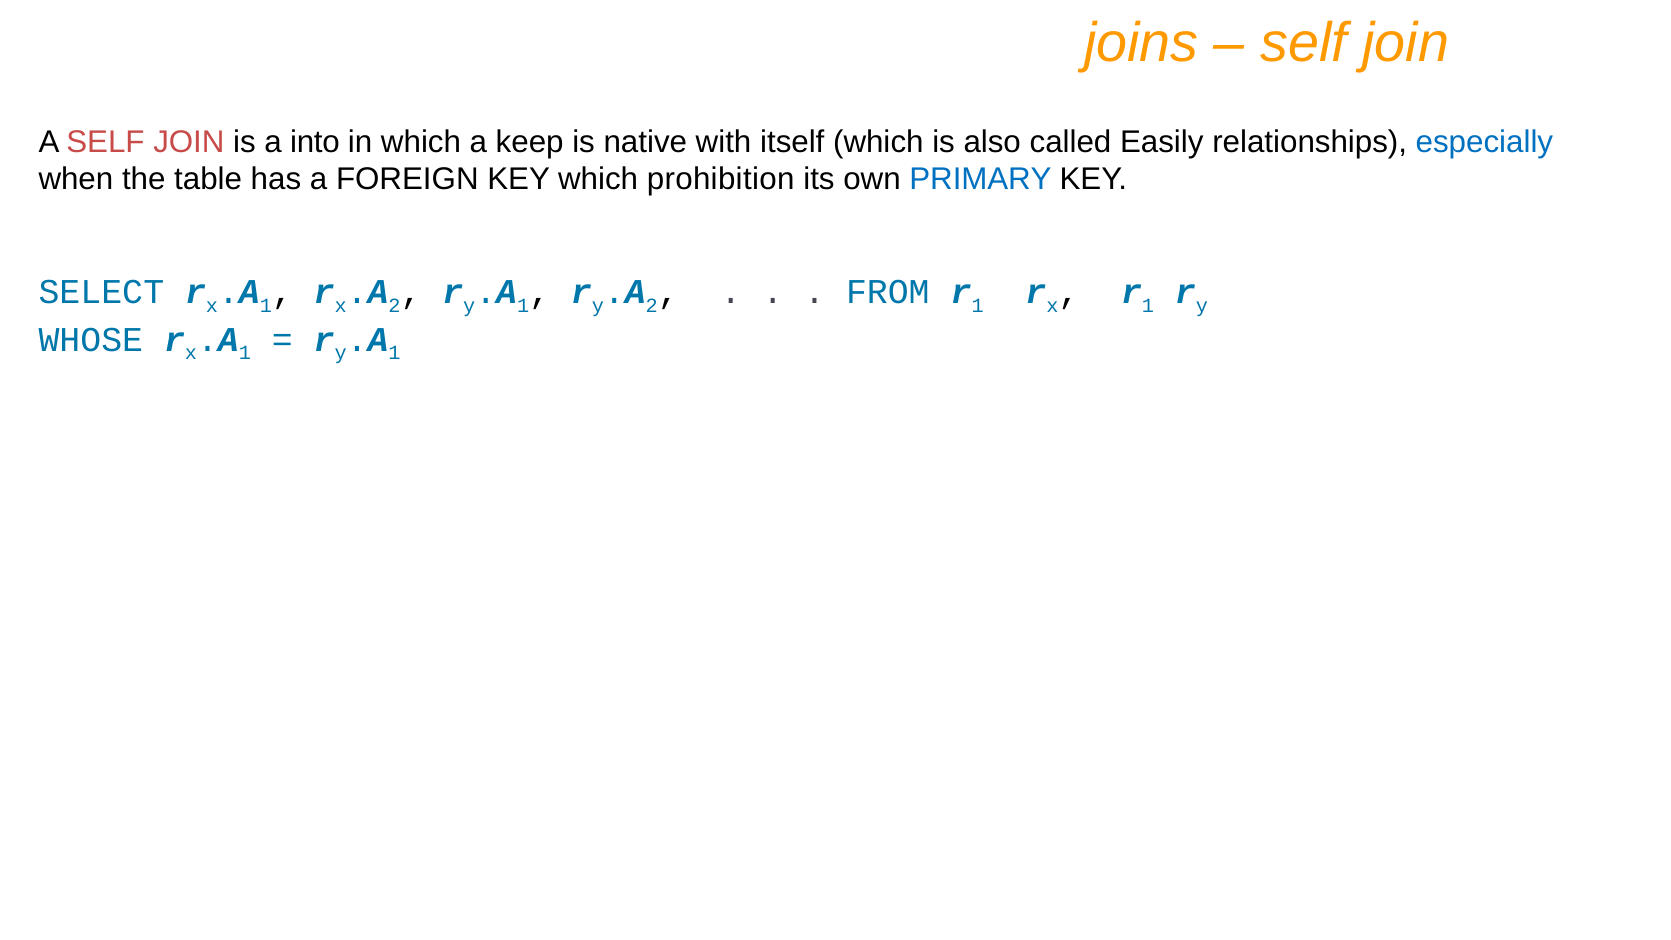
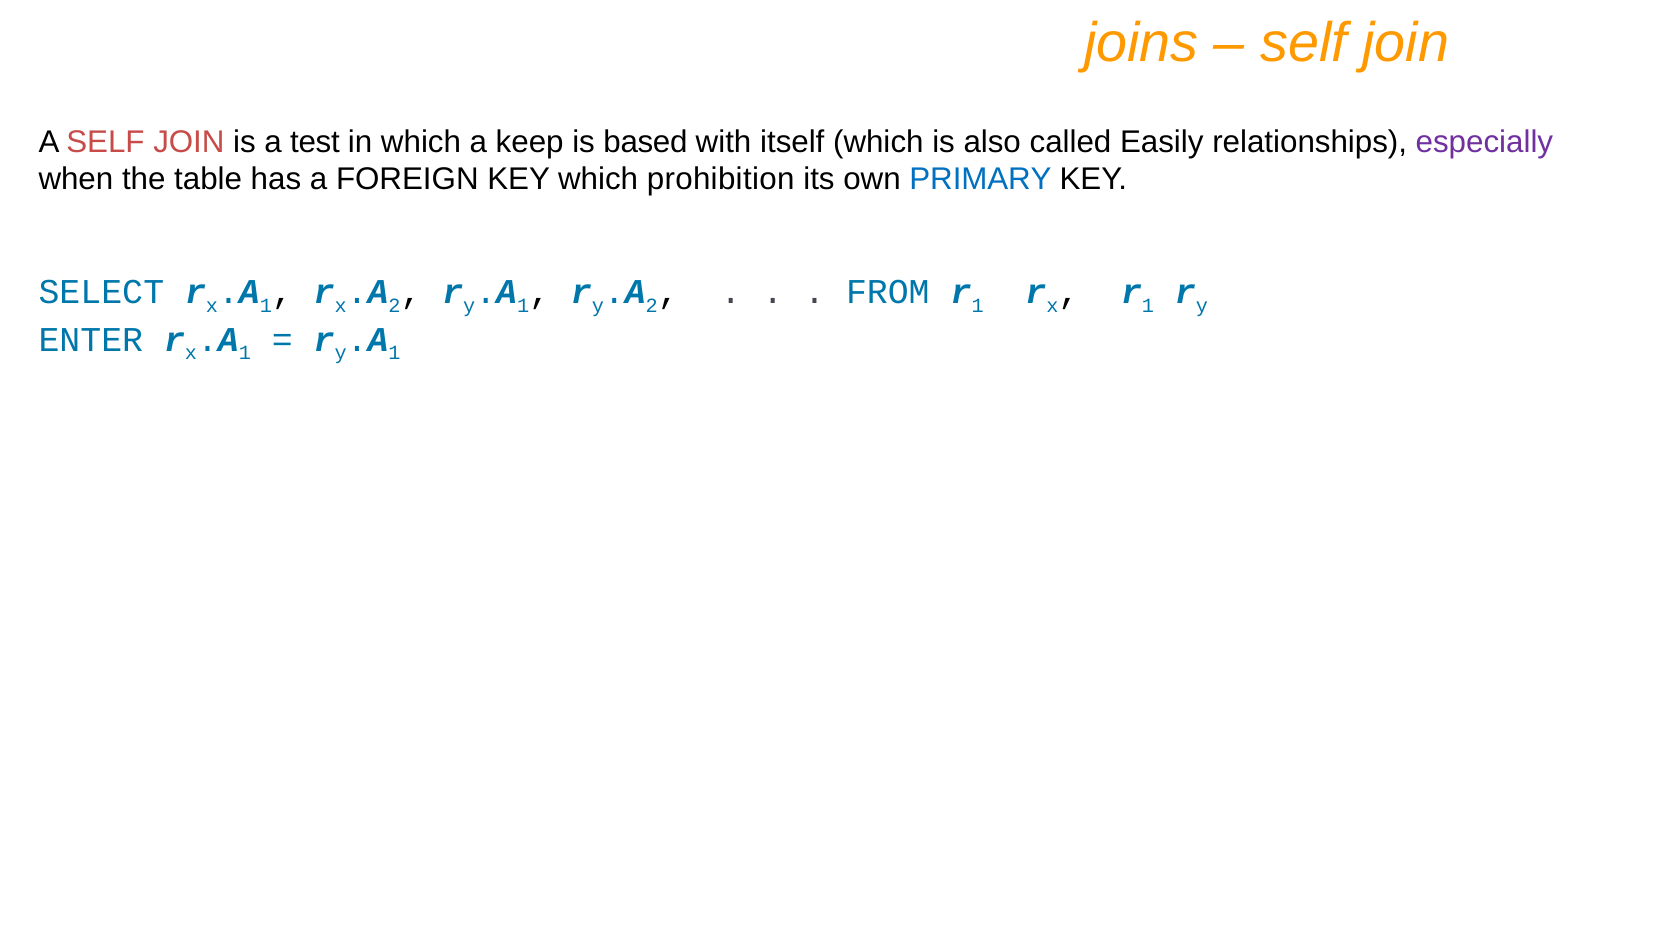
into: into -> test
native: native -> based
especially colour: blue -> purple
WHOSE: WHOSE -> ENTER
